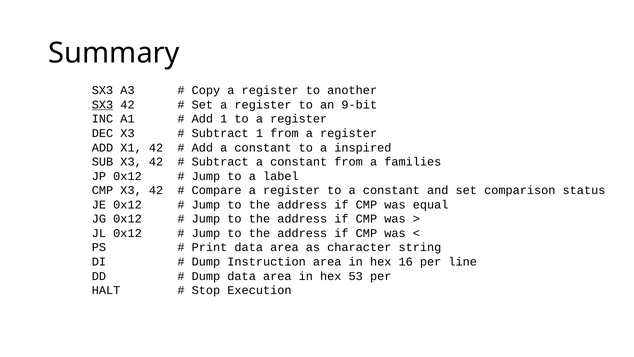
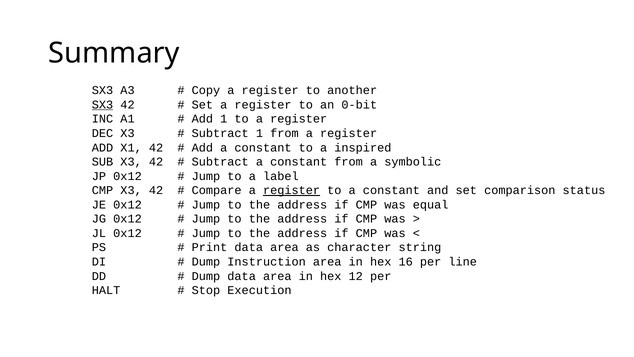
9-bit: 9-bit -> 0-bit
families: families -> symbolic
register at (292, 190) underline: none -> present
53: 53 -> 12
